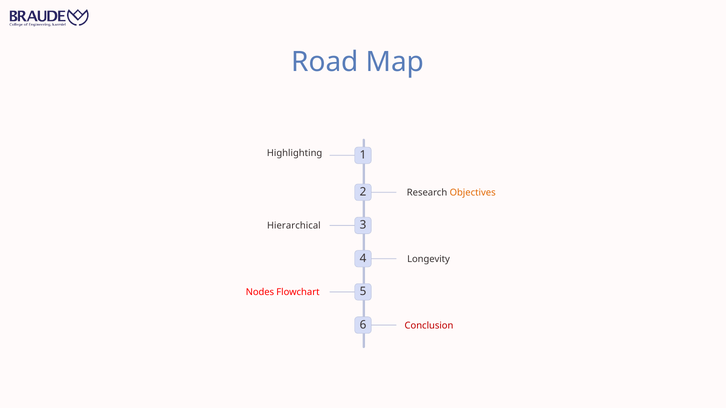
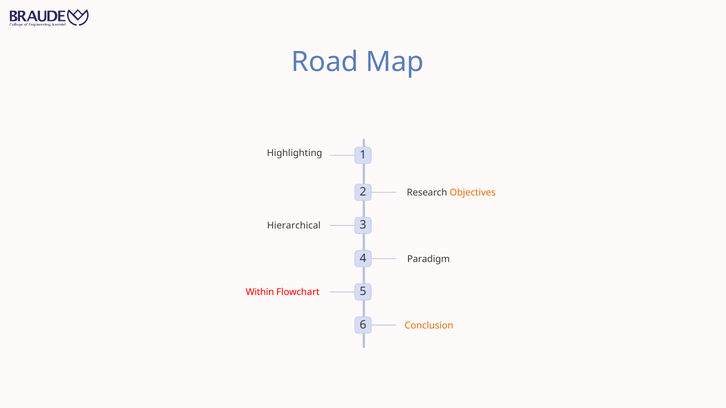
Longevity: Longevity -> Paradigm
Nodes: Nodes -> Within
Conclusion colour: red -> orange
